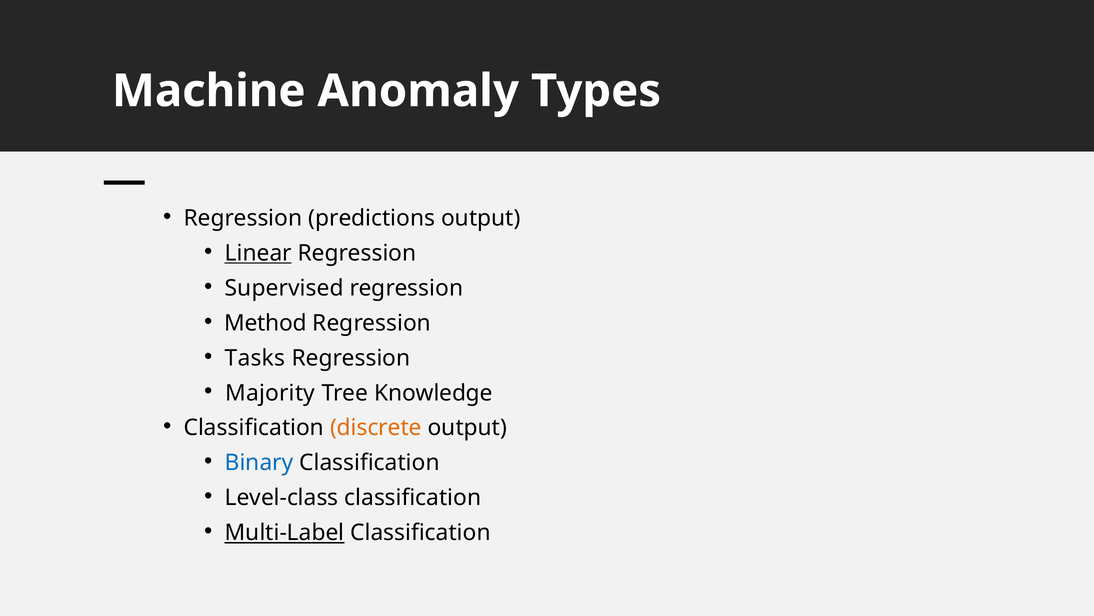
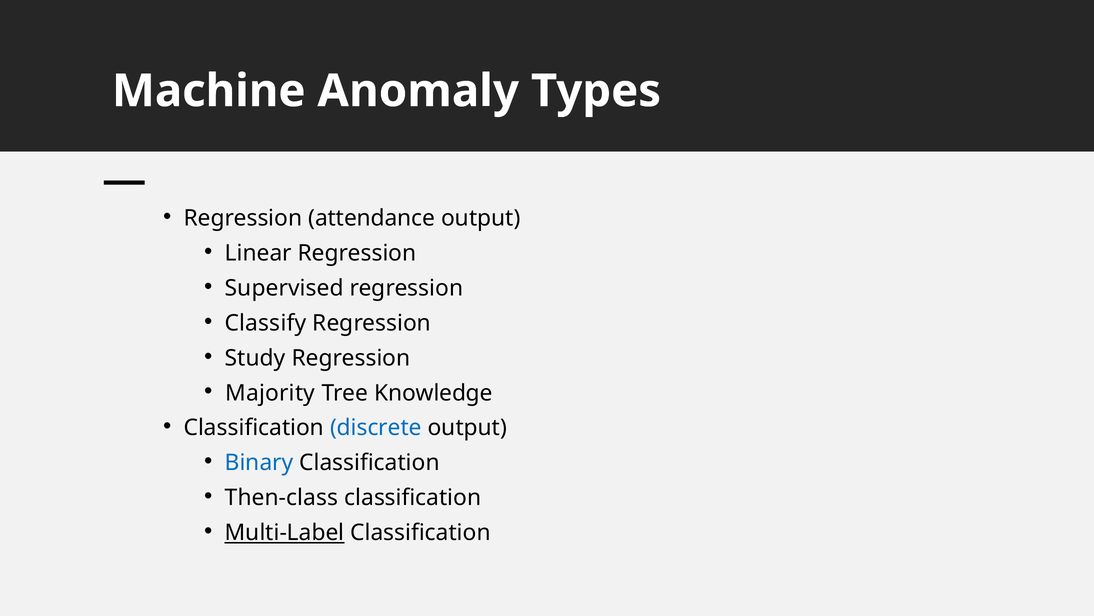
predictions: predictions -> attendance
Linear underline: present -> none
Method: Method -> Classify
Tasks: Tasks -> Study
discrete colour: orange -> blue
Level-class: Level-class -> Then-class
